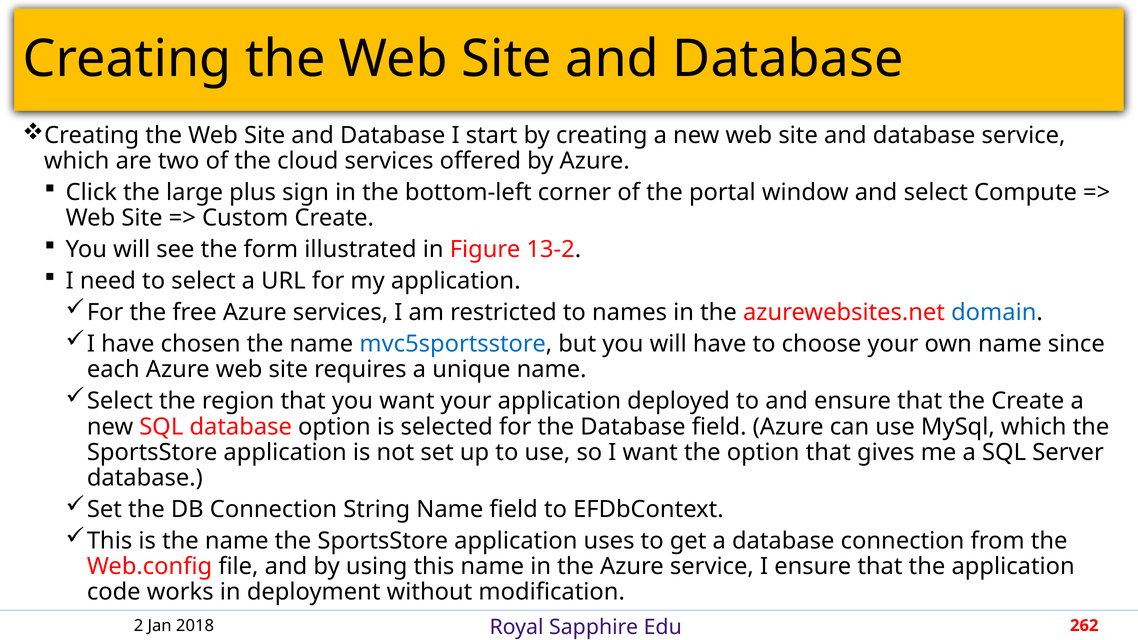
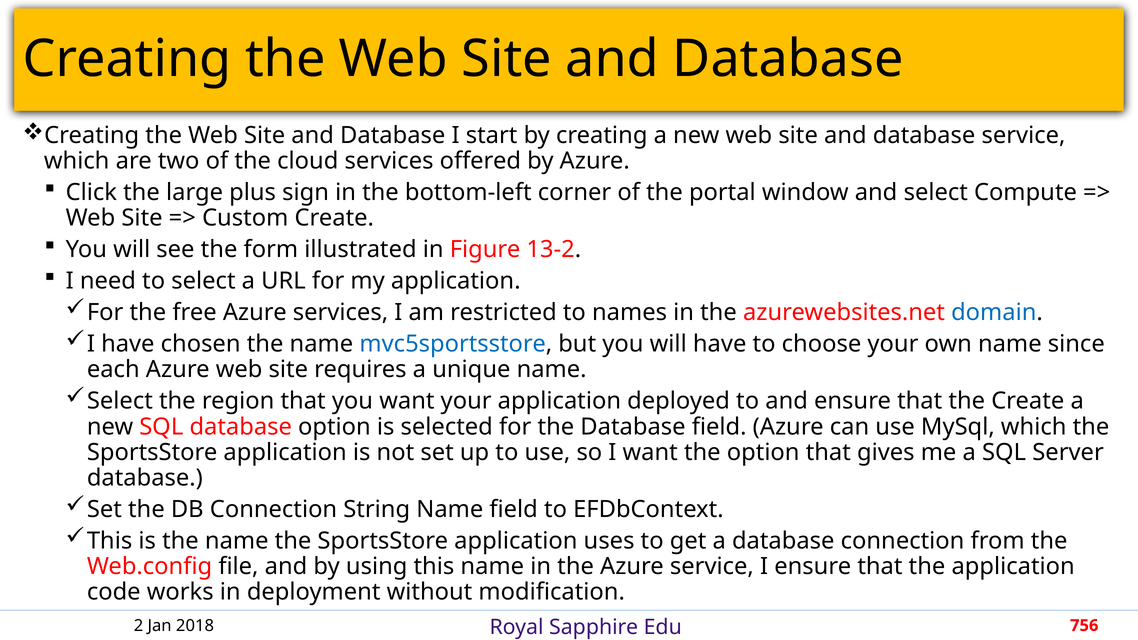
262: 262 -> 756
